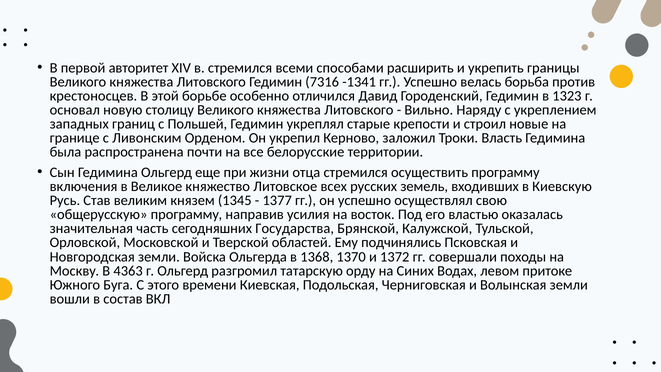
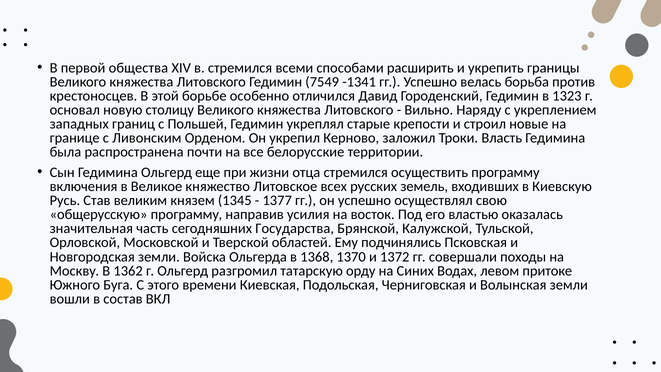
авторитет: авторитет -> общества
7316: 7316 -> 7549
4363: 4363 -> 1362
